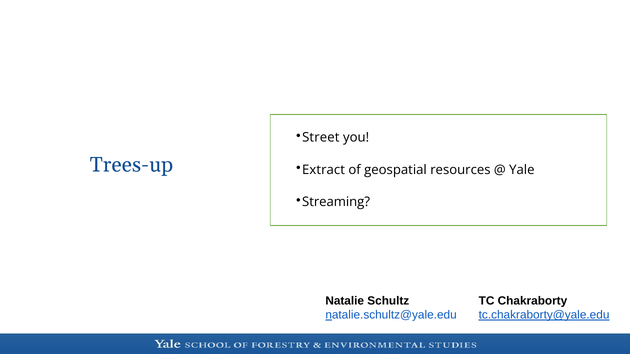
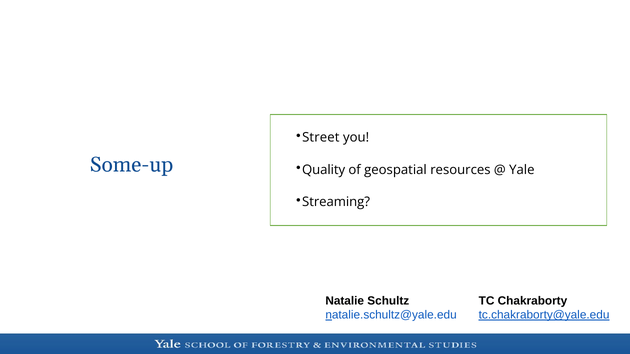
Trees-up: Trees-up -> Some-up
Extract: Extract -> Quality
